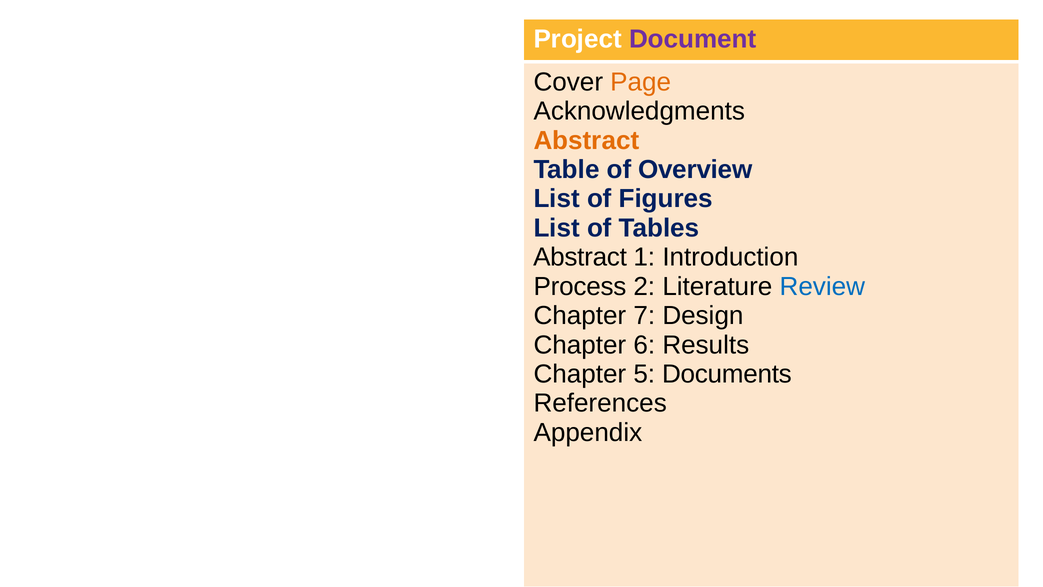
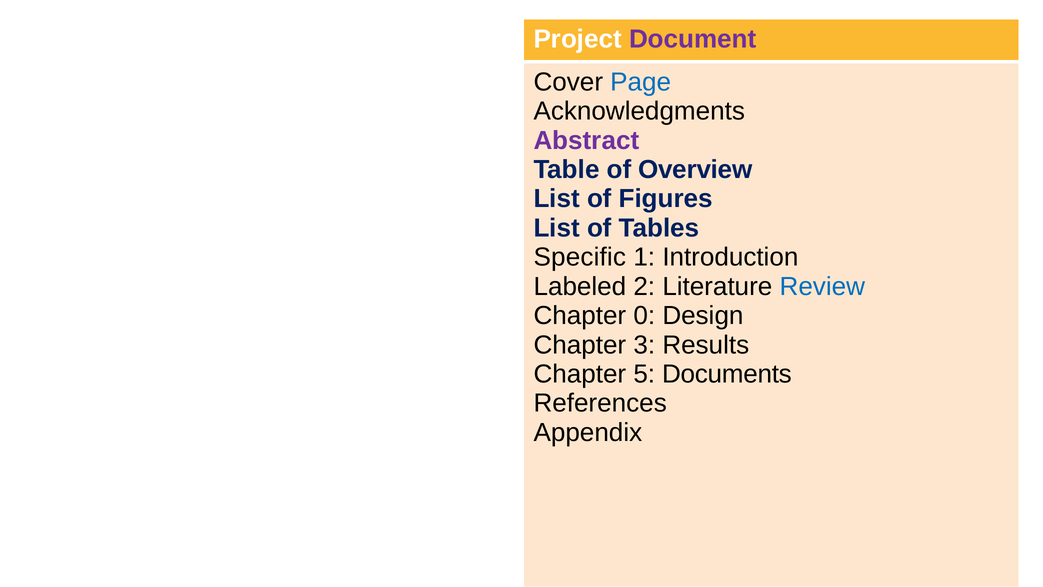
Page colour: orange -> blue
Abstract at (586, 140) colour: orange -> purple
Abstract at (580, 257): Abstract -> Specific
Process: Process -> Labeled
7: 7 -> 0
6: 6 -> 3
